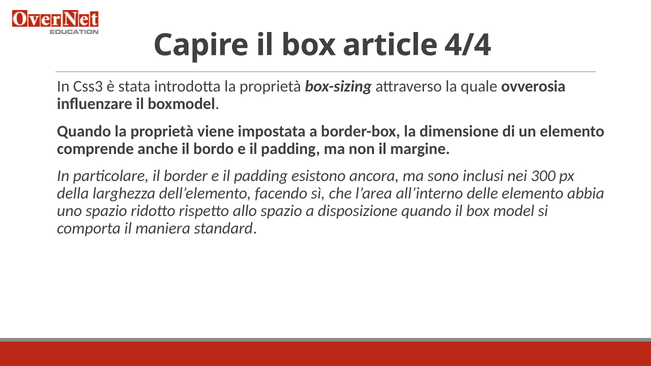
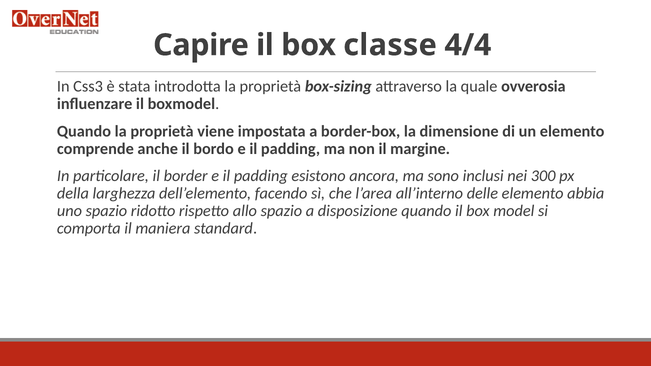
article: article -> classe
